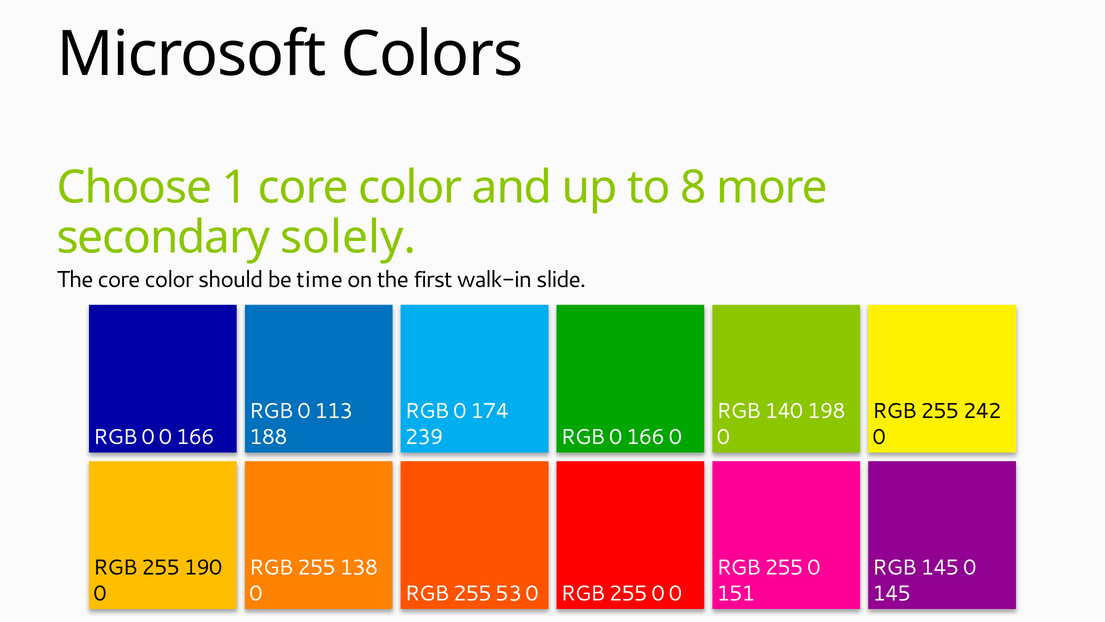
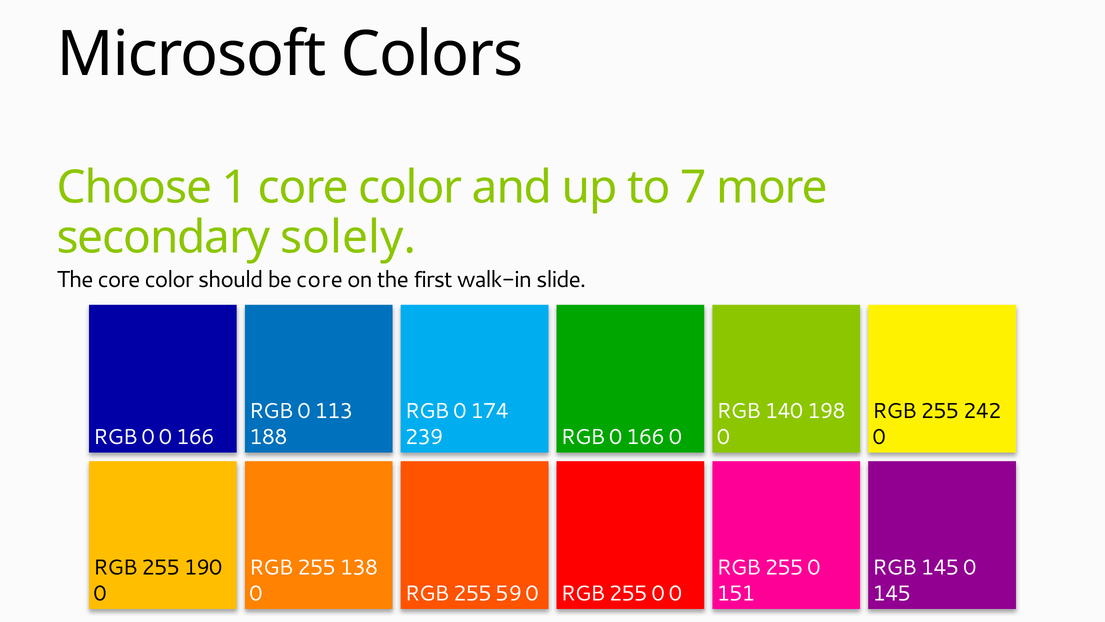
8: 8 -> 7
be time: time -> core
53: 53 -> 59
